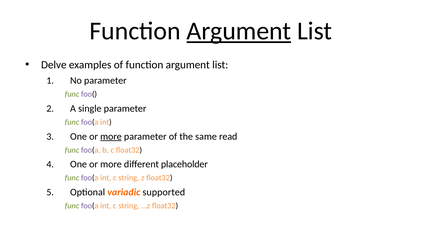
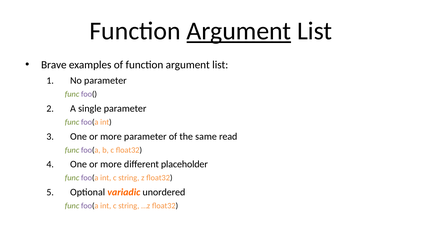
Delve: Delve -> Brave
more at (111, 137) underline: present -> none
supported: supported -> unordered
